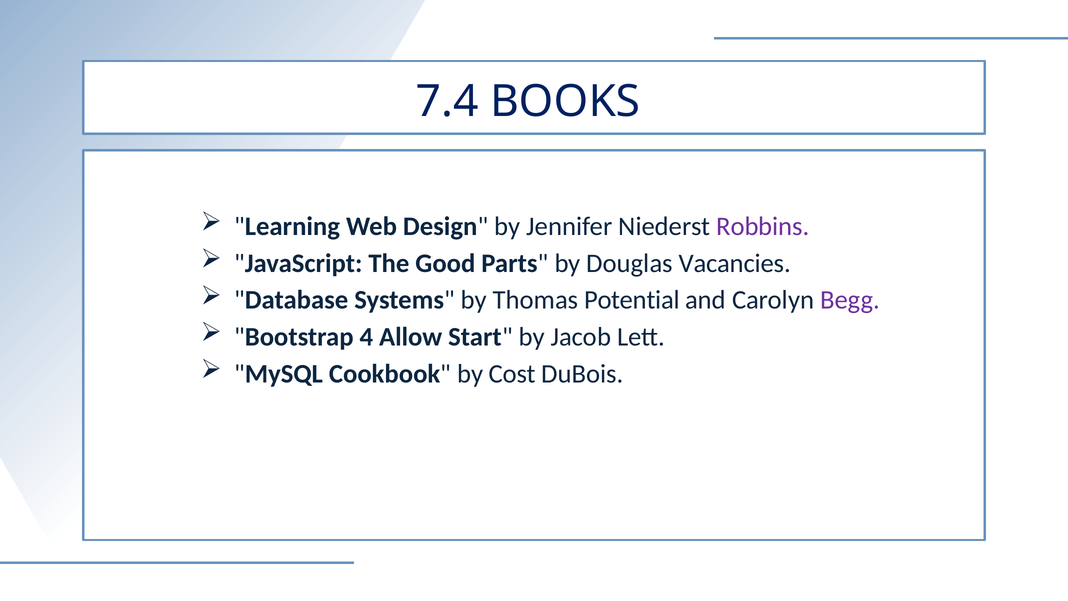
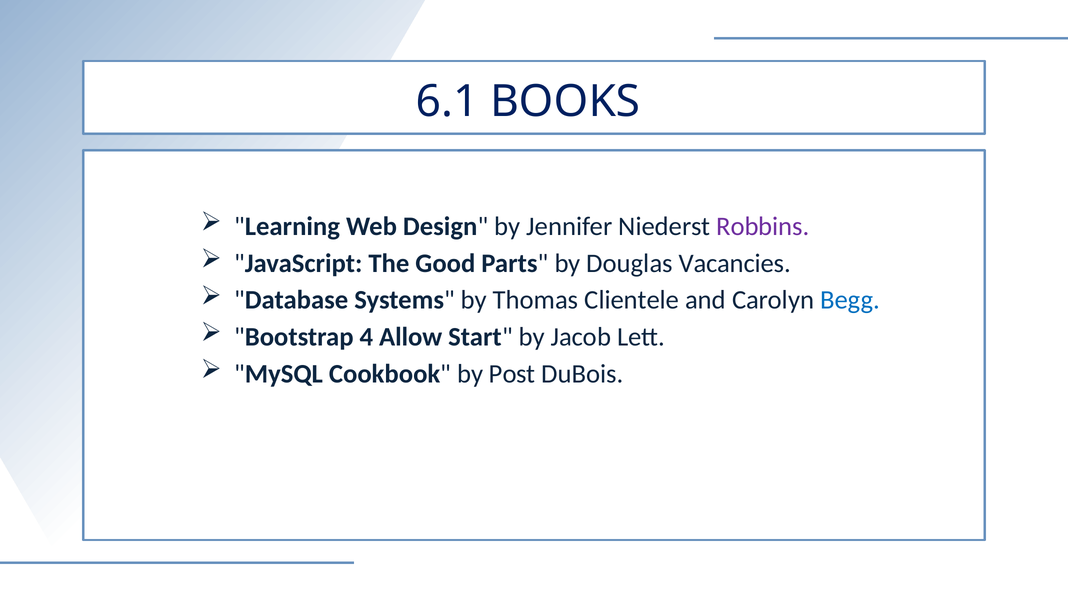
7.4: 7.4 -> 6.1
Potential: Potential -> Clientele
Begg colour: purple -> blue
Cost: Cost -> Post
